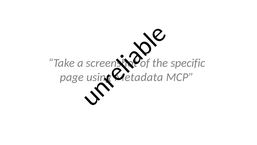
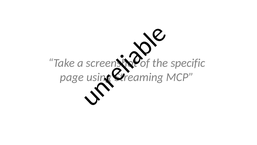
Metadata: Metadata -> Streaming
